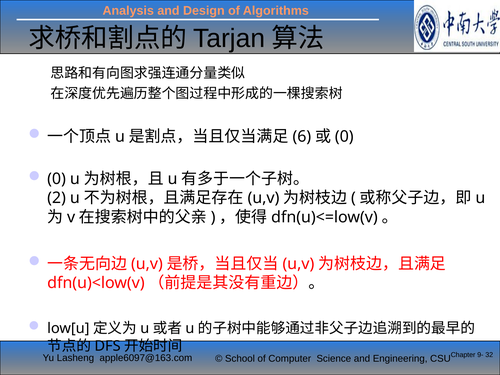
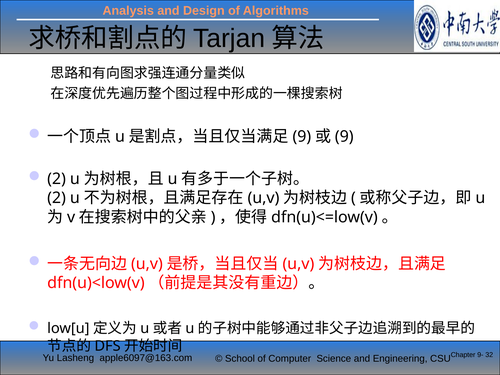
6 at (302, 136): 6 -> 9
0 at (344, 136): 0 -> 9
0 at (57, 179): 0 -> 2
